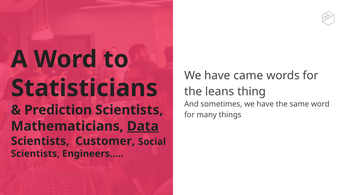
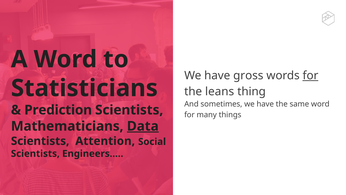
came: came -> gross
for at (310, 75) underline: none -> present
Customer: Customer -> Attention
